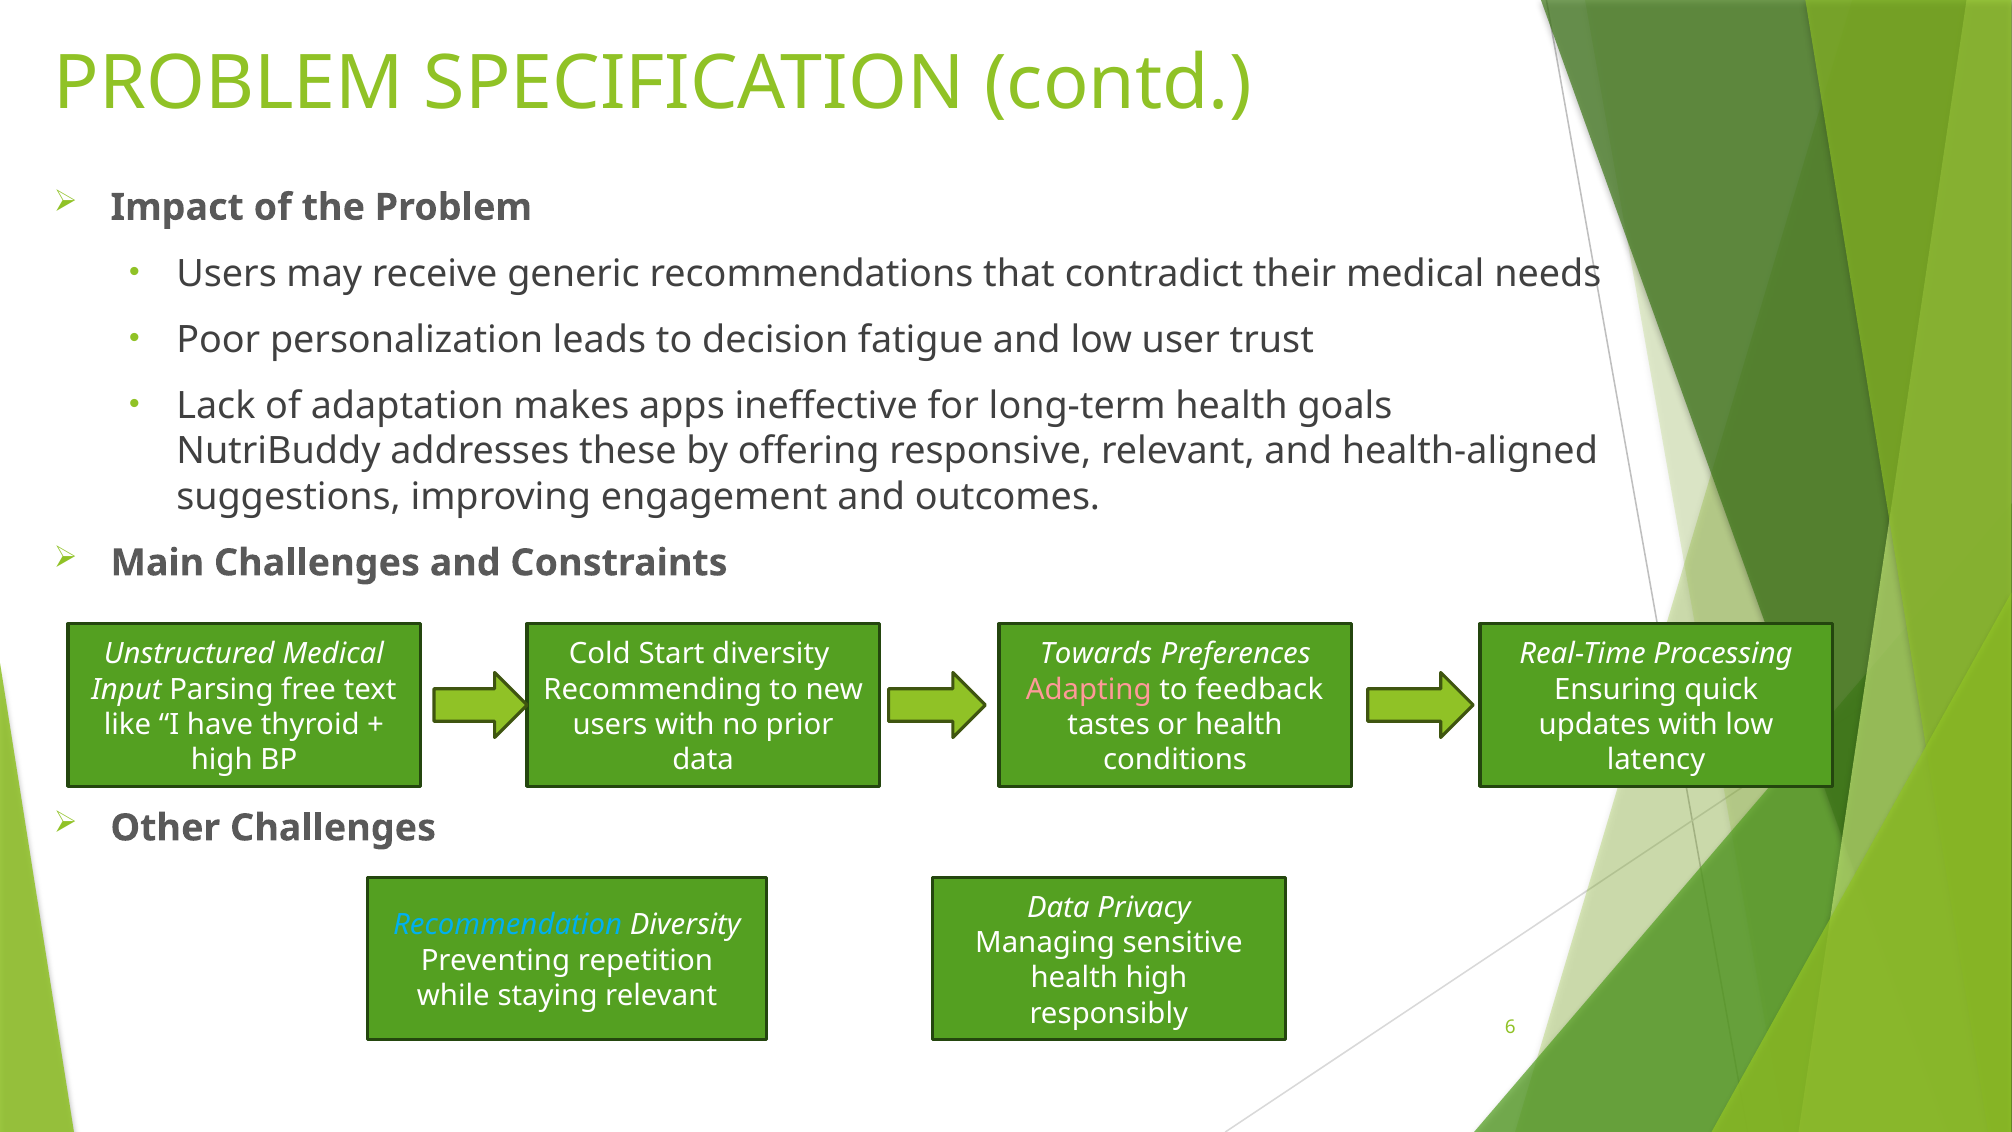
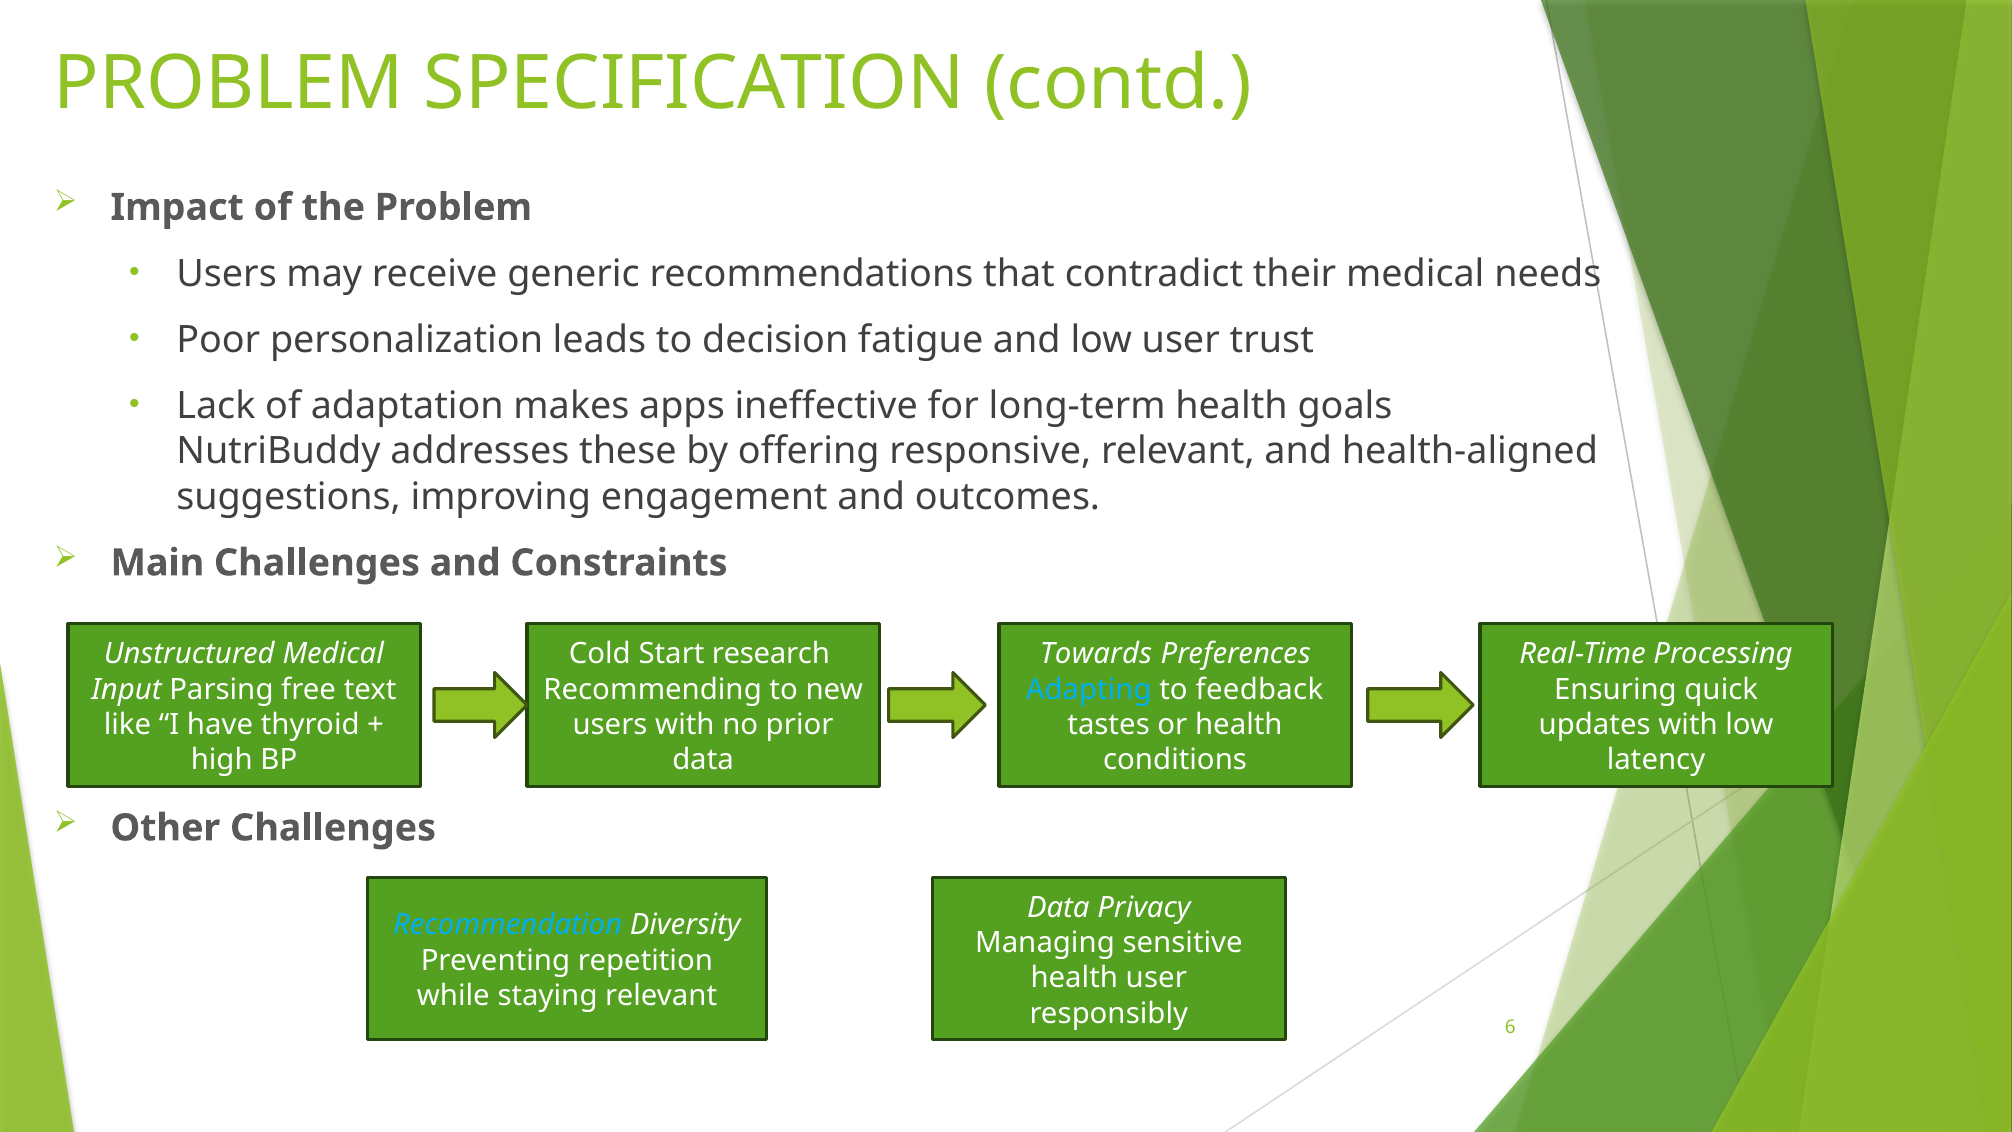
Start diversity: diversity -> research
Adapting colour: pink -> light blue
health high: high -> user
